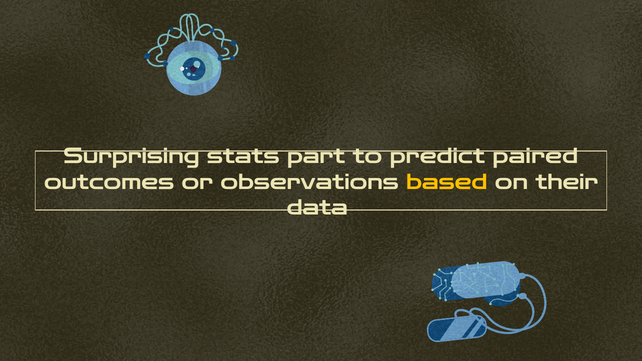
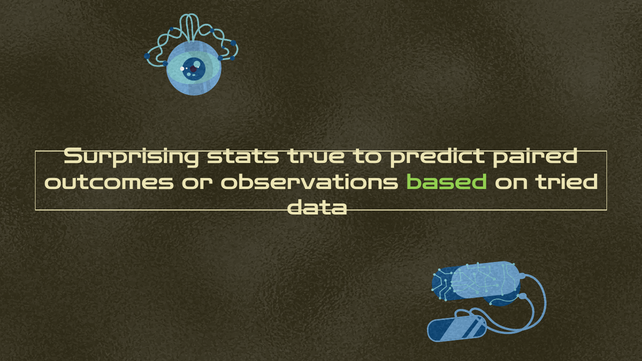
part: part -> true
based colour: yellow -> light green
their: their -> tried
